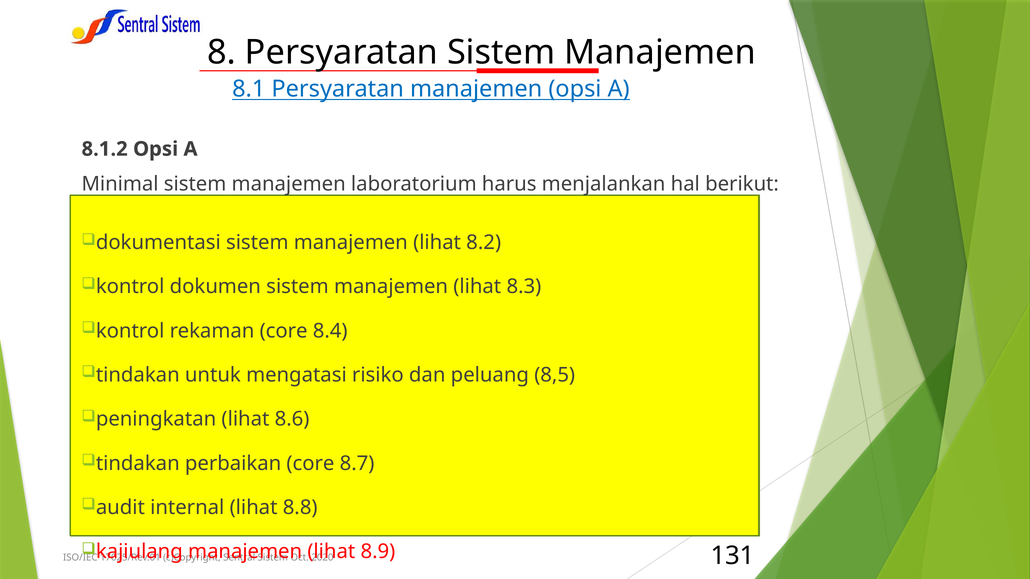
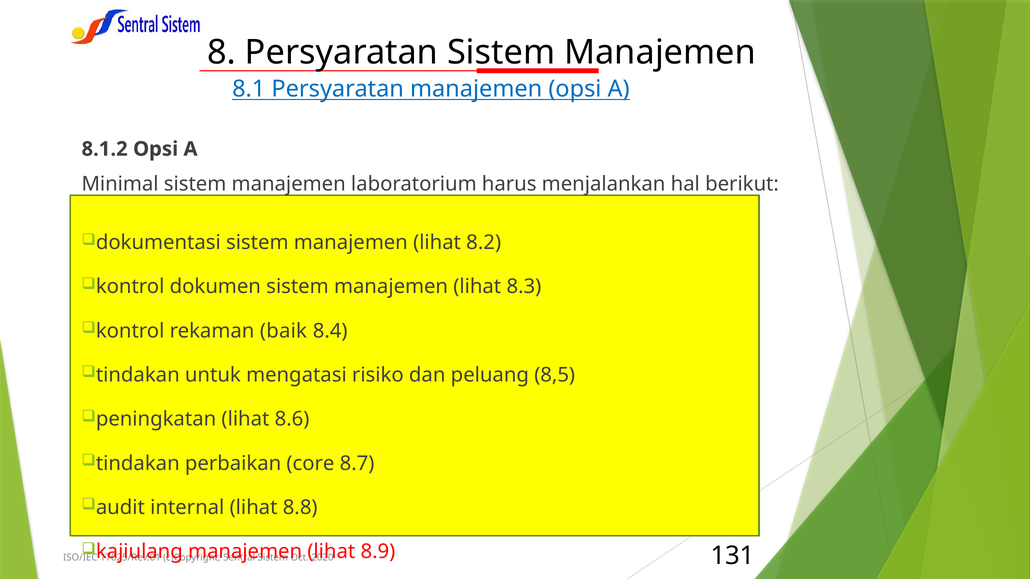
rekaman core: core -> baik
